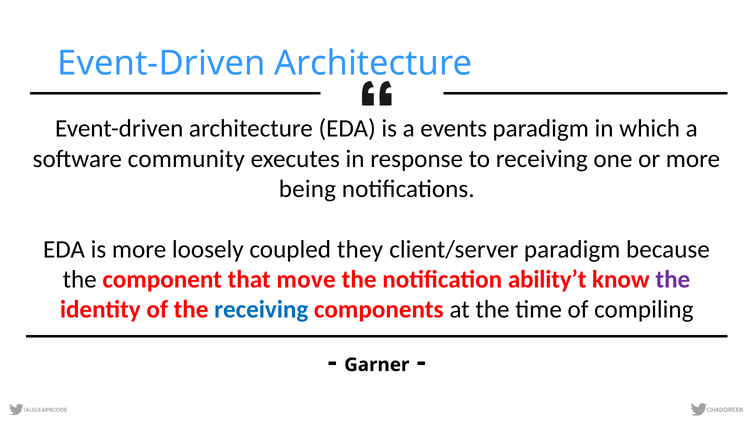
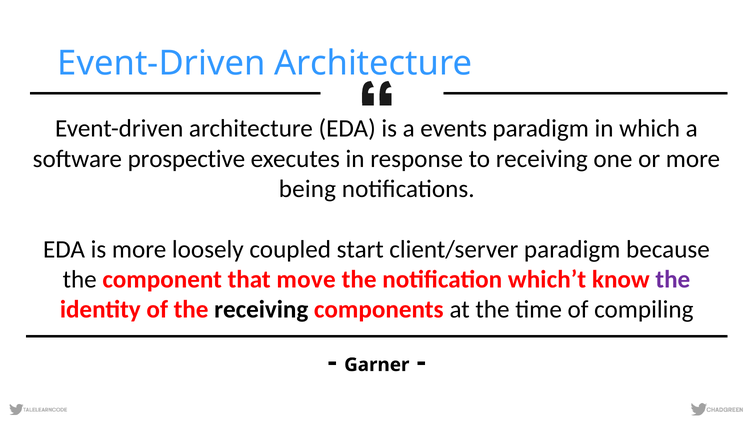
community: community -> prospective
they: they -> start
ability’t: ability’t -> which’t
receiving at (261, 310) colour: blue -> black
